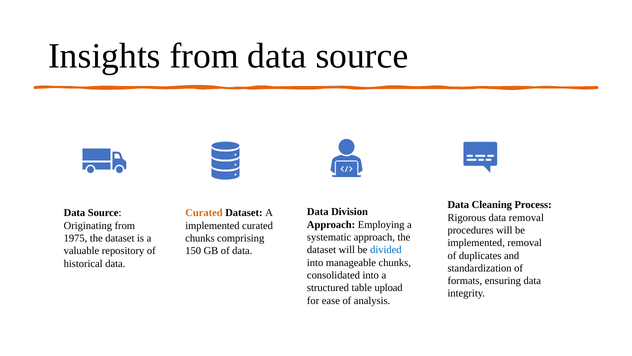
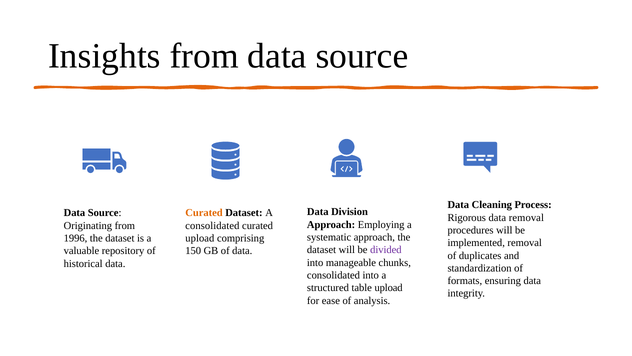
implemented at (212, 225): implemented -> consolidated
1975: 1975 -> 1996
chunks at (200, 238): chunks -> upload
divided colour: blue -> purple
